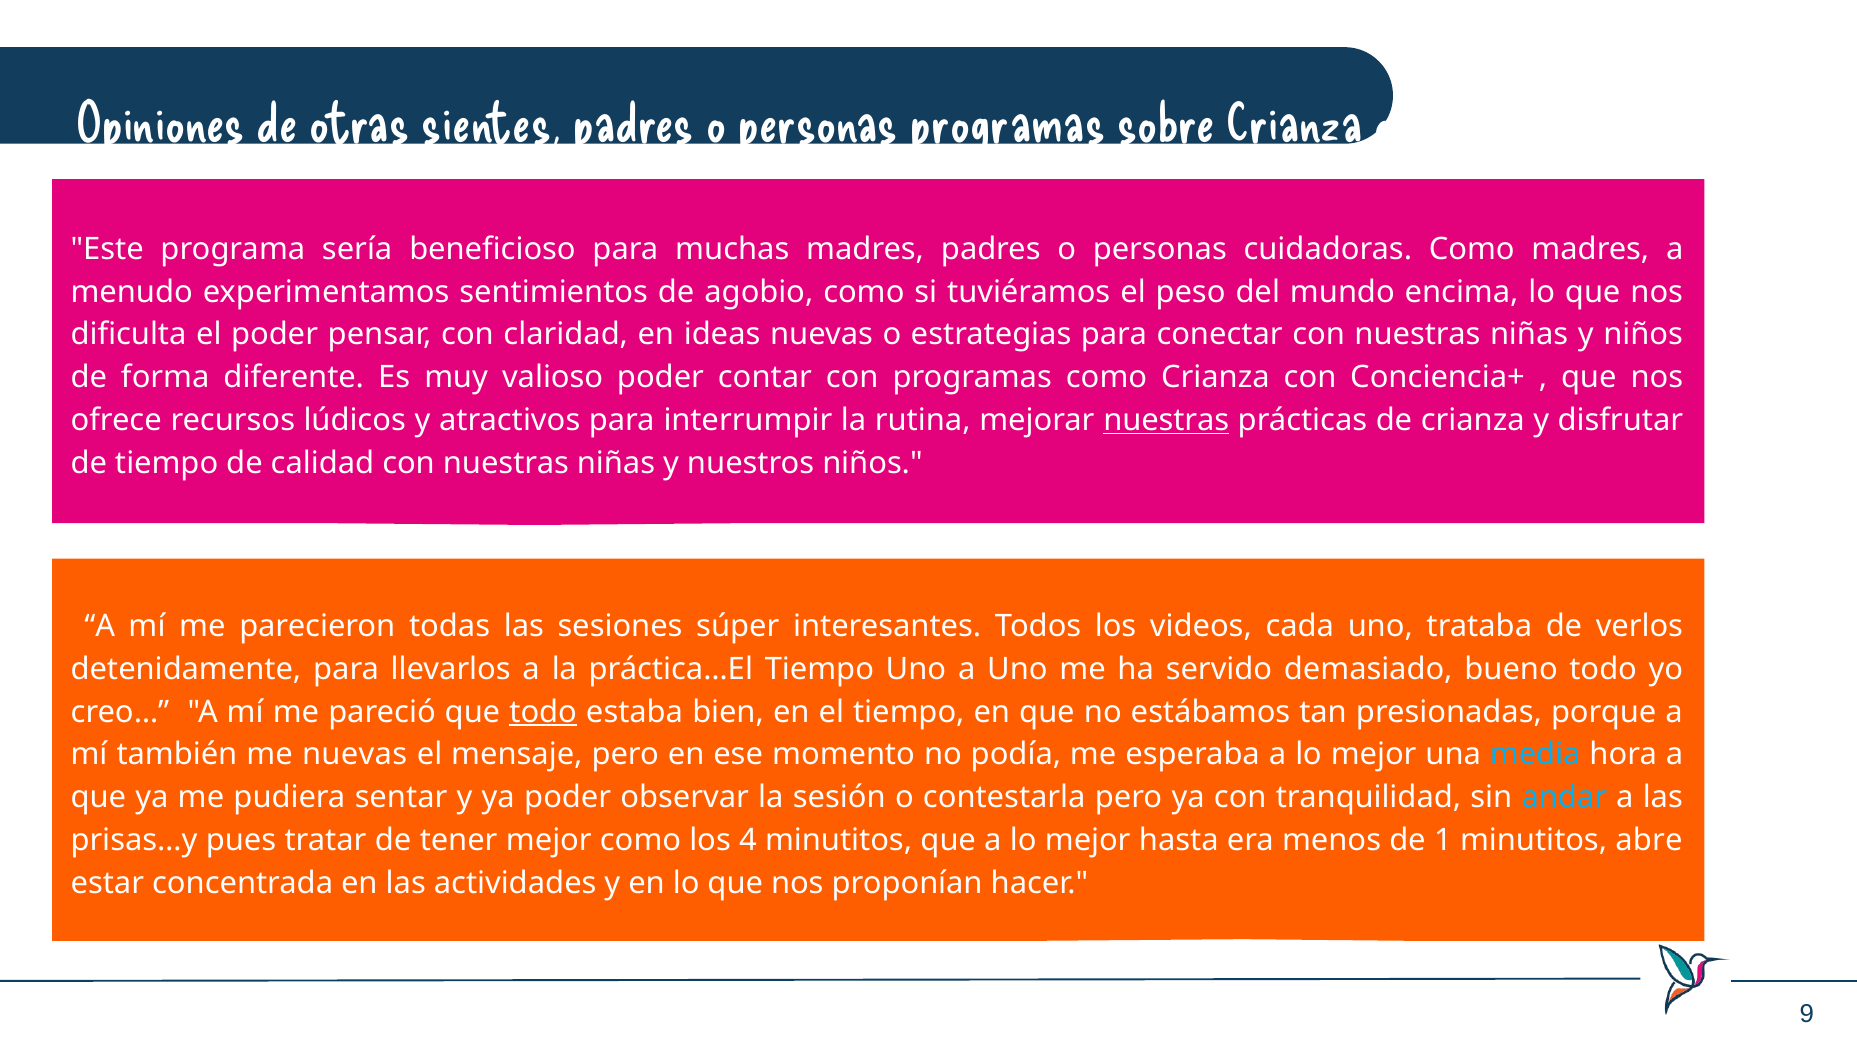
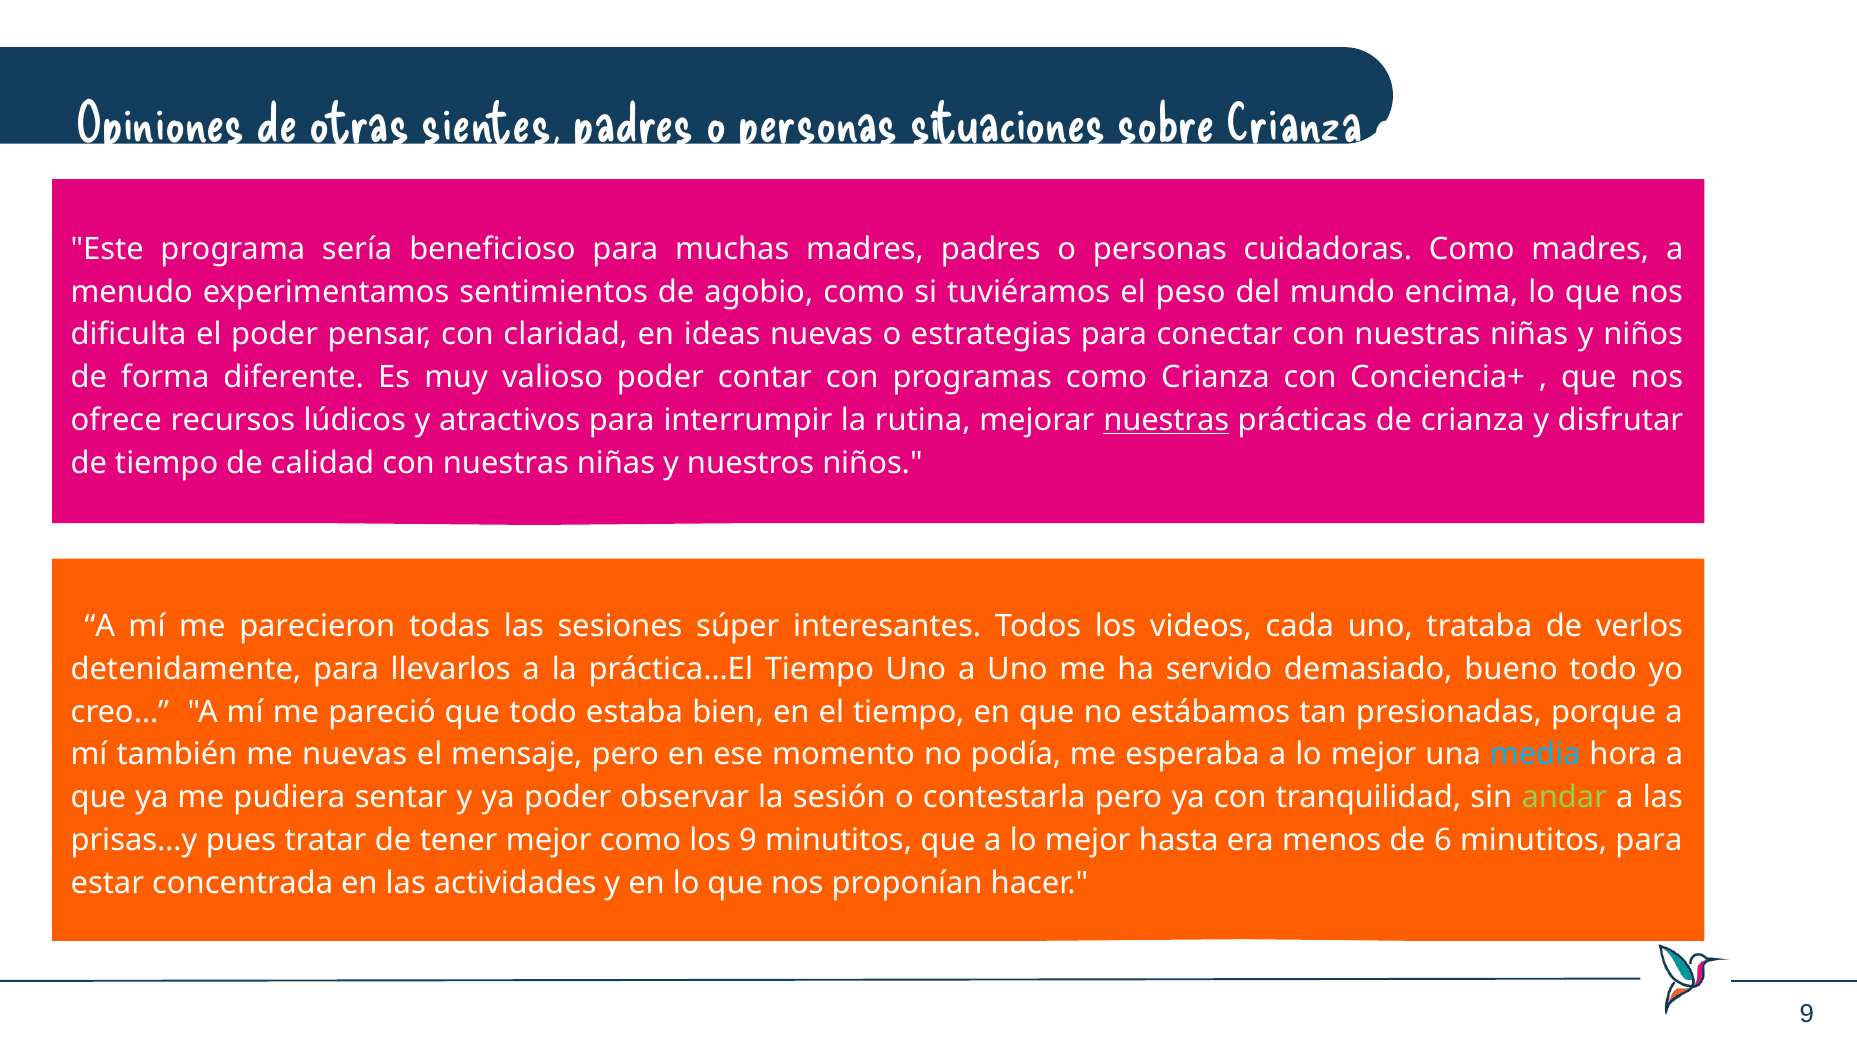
personas programas: programas -> situaciones
todo at (543, 712) underline: present -> none
andar colour: light blue -> light green
los 4: 4 -> 9
1: 1 -> 6
minutitos abre: abre -> para
